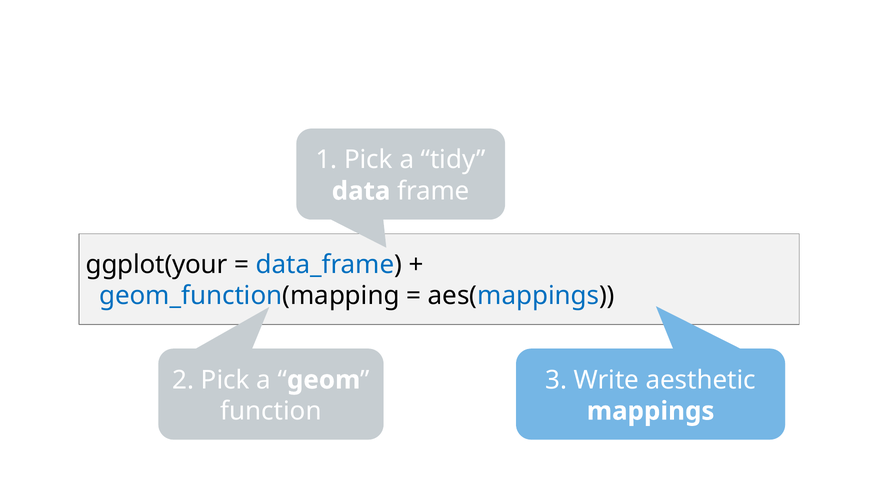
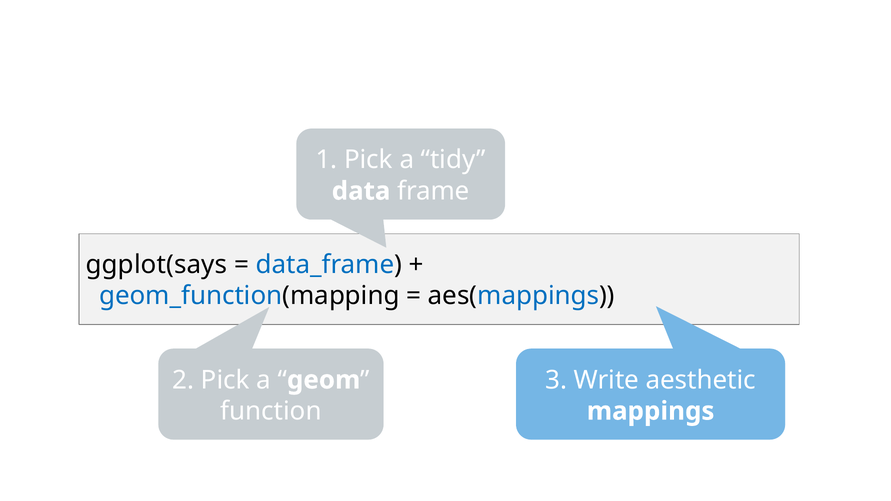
ggplot(your: ggplot(your -> ggplot(says
